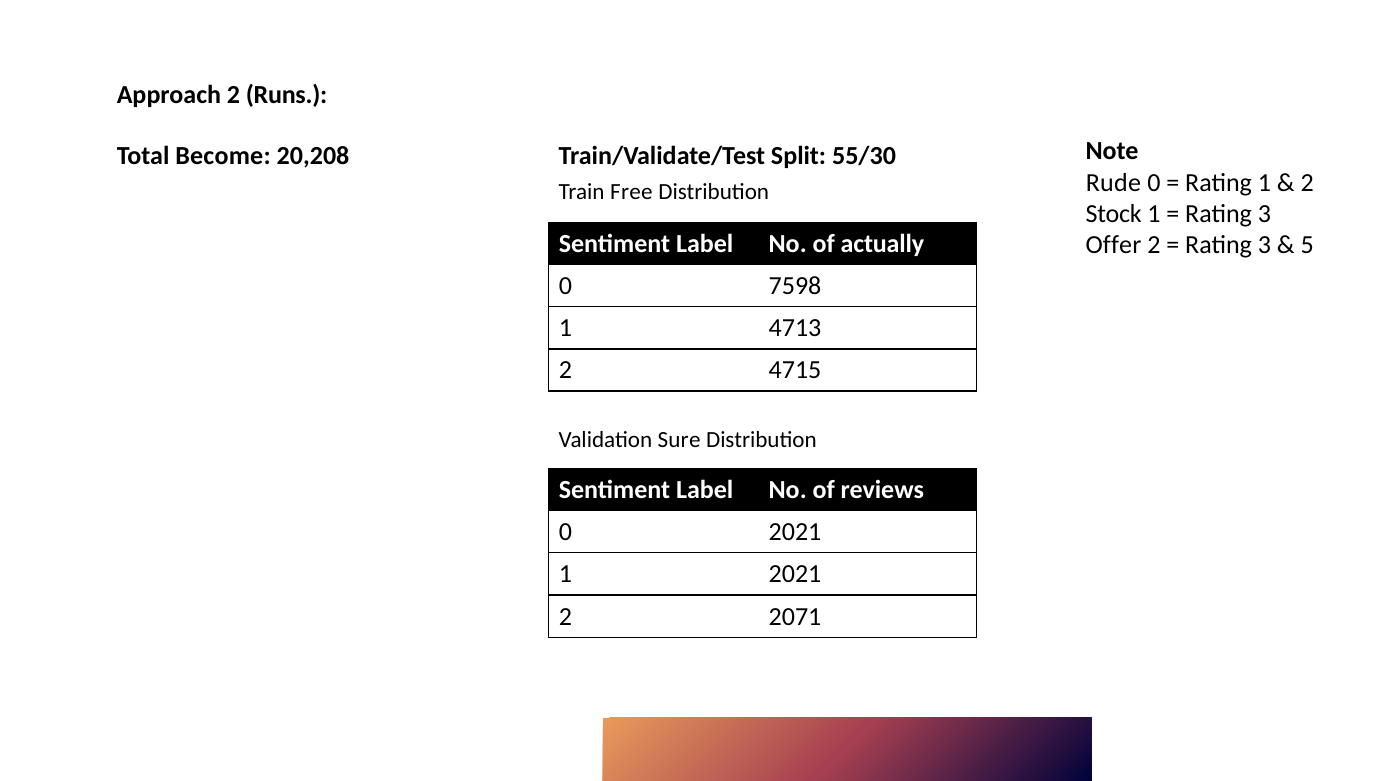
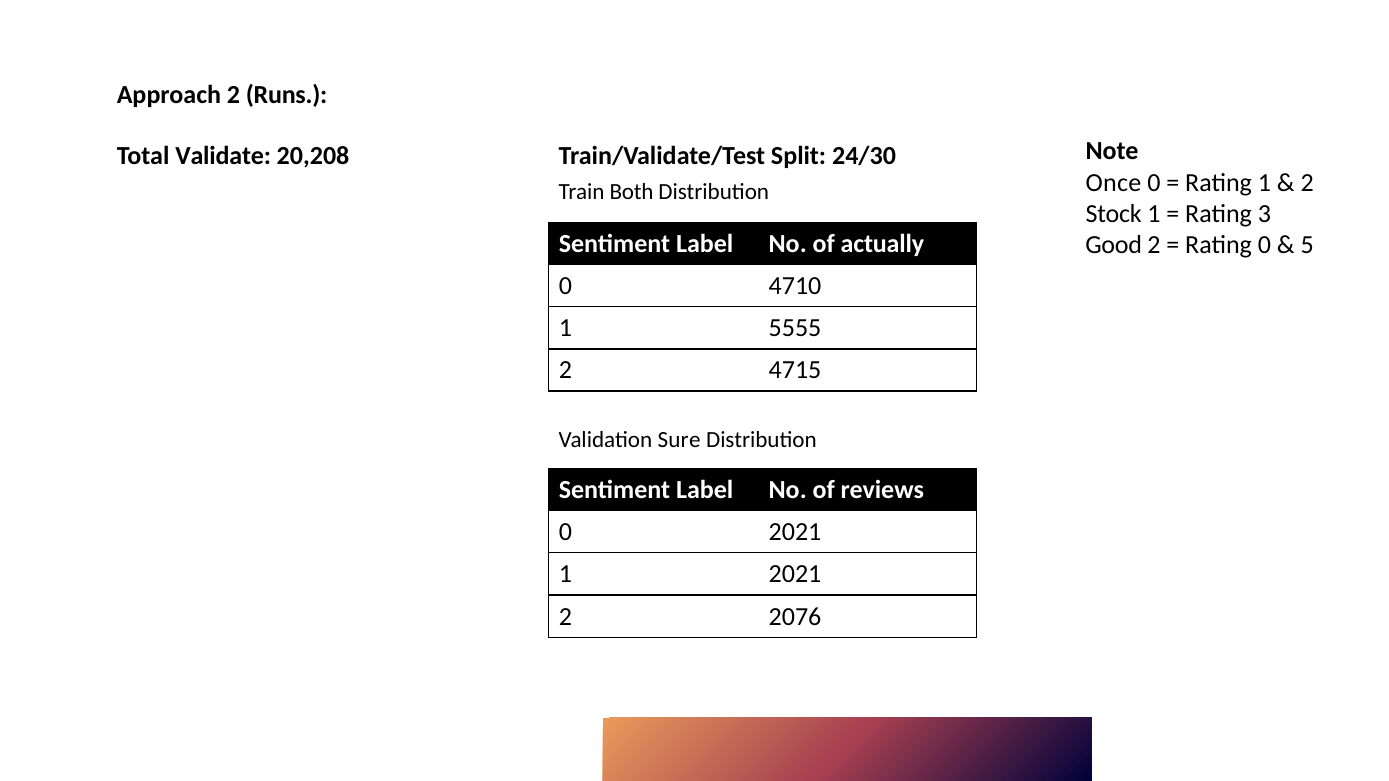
Become: Become -> Validate
55/30: 55/30 -> 24/30
Rude: Rude -> Once
Free: Free -> Both
Offer: Offer -> Good
3 at (1265, 245): 3 -> 0
7598: 7598 -> 4710
4713: 4713 -> 5555
2071: 2071 -> 2076
